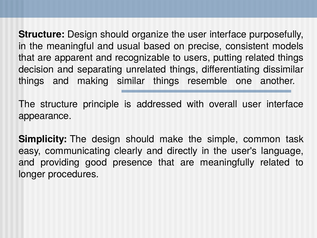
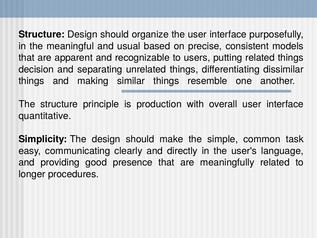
addressed: addressed -> production
appearance: appearance -> quantitative
